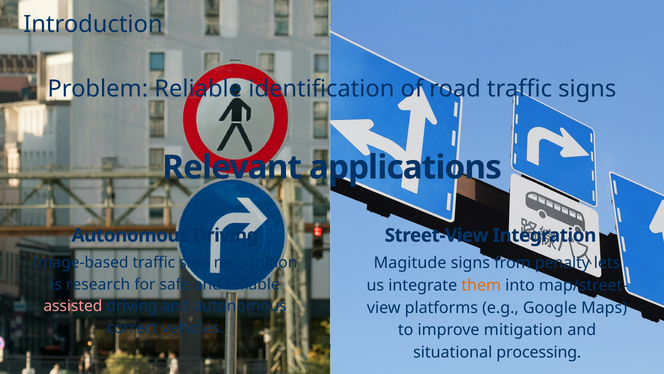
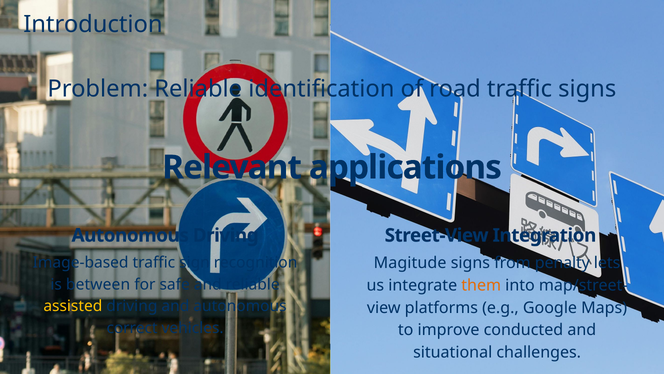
research: research -> between
assisted colour: pink -> yellow
mitigation: mitigation -> conducted
processing: processing -> challenges
